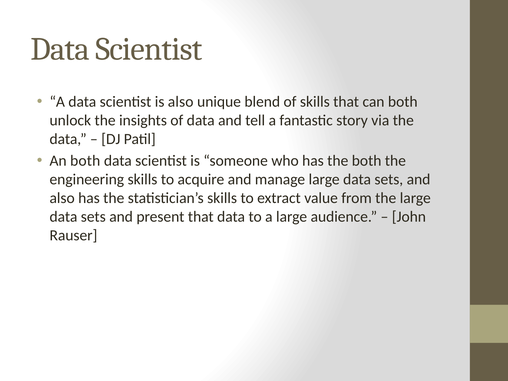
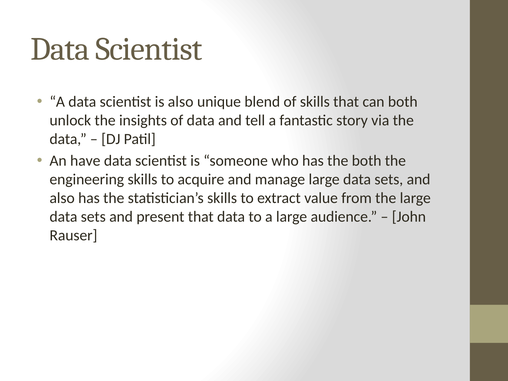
An both: both -> have
